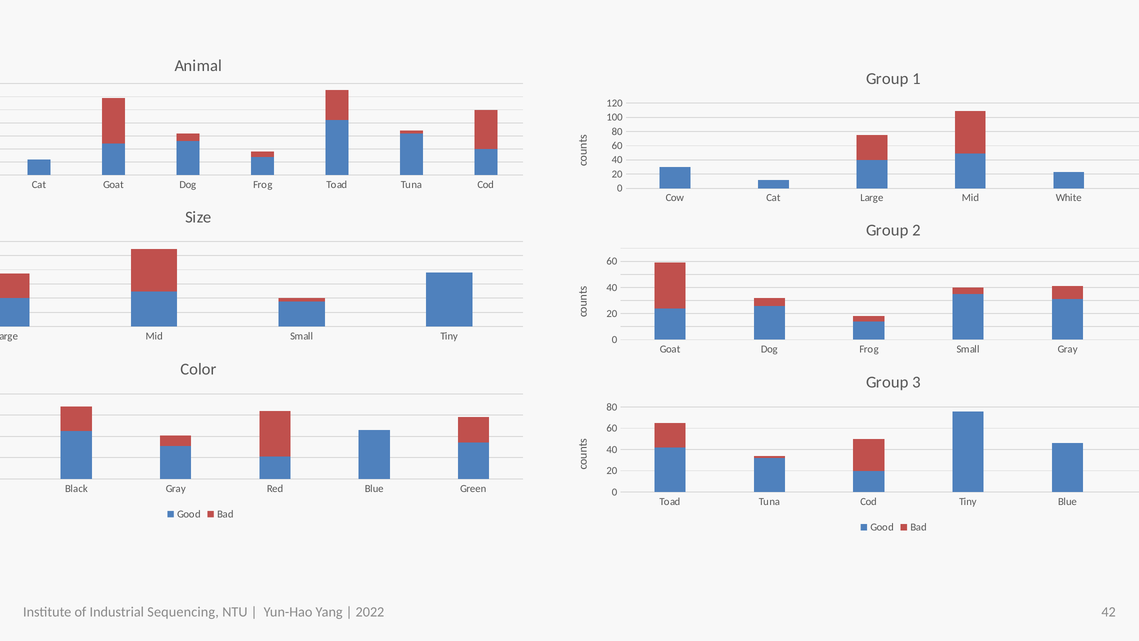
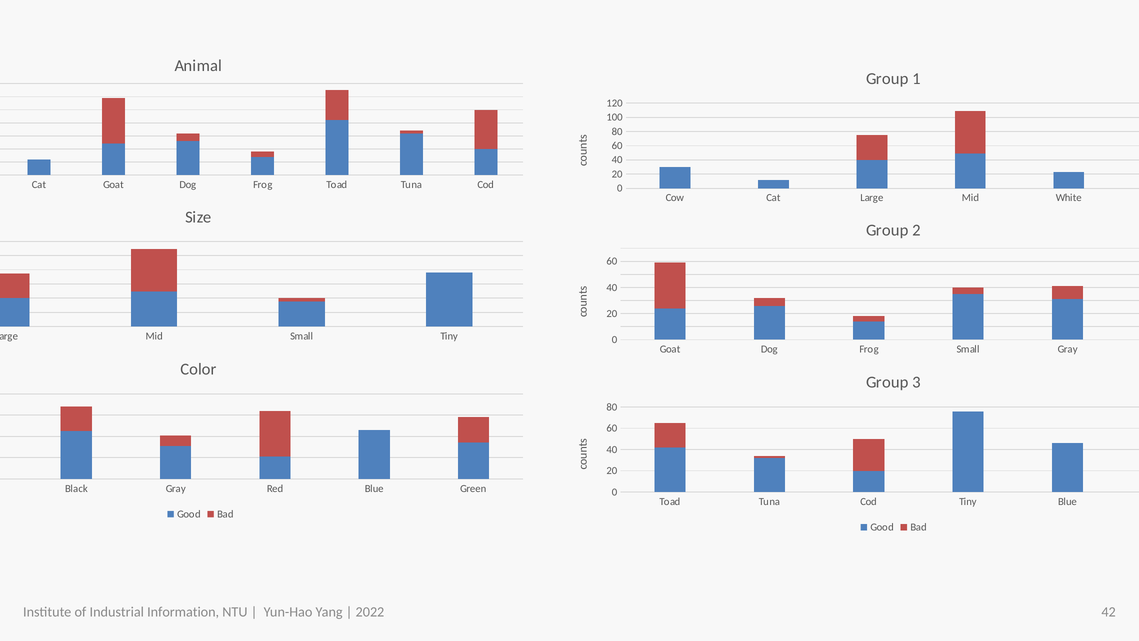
Sequencing: Sequencing -> Information
